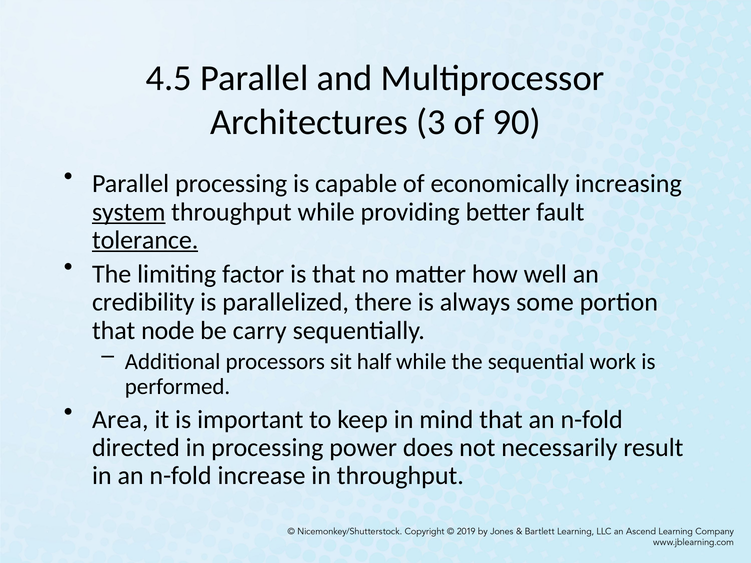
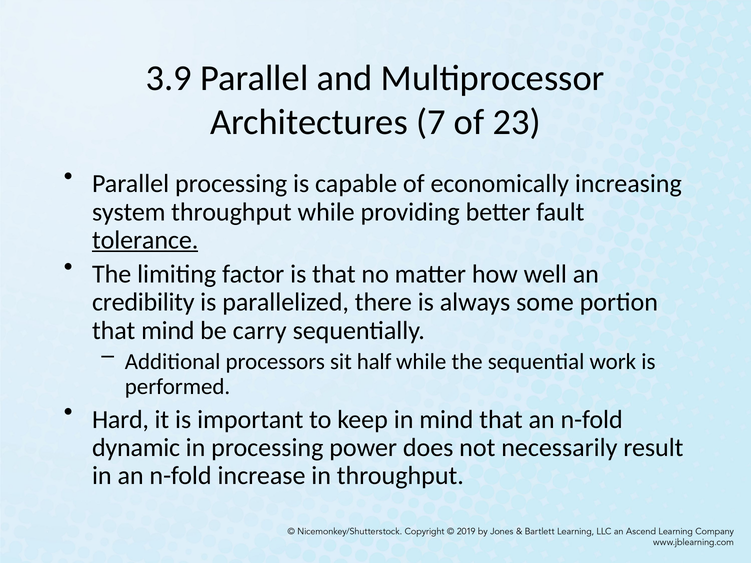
4.5: 4.5 -> 3.9
3: 3 -> 7
90: 90 -> 23
system underline: present -> none
that node: node -> mind
Area: Area -> Hard
directed: directed -> dynamic
